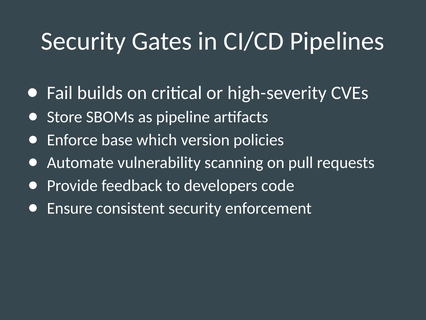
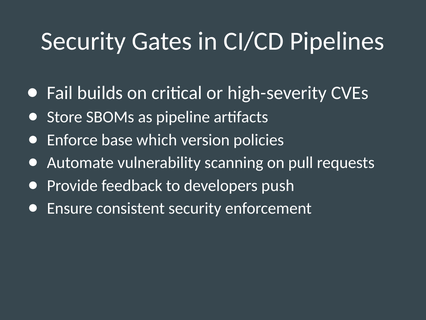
code: code -> push
